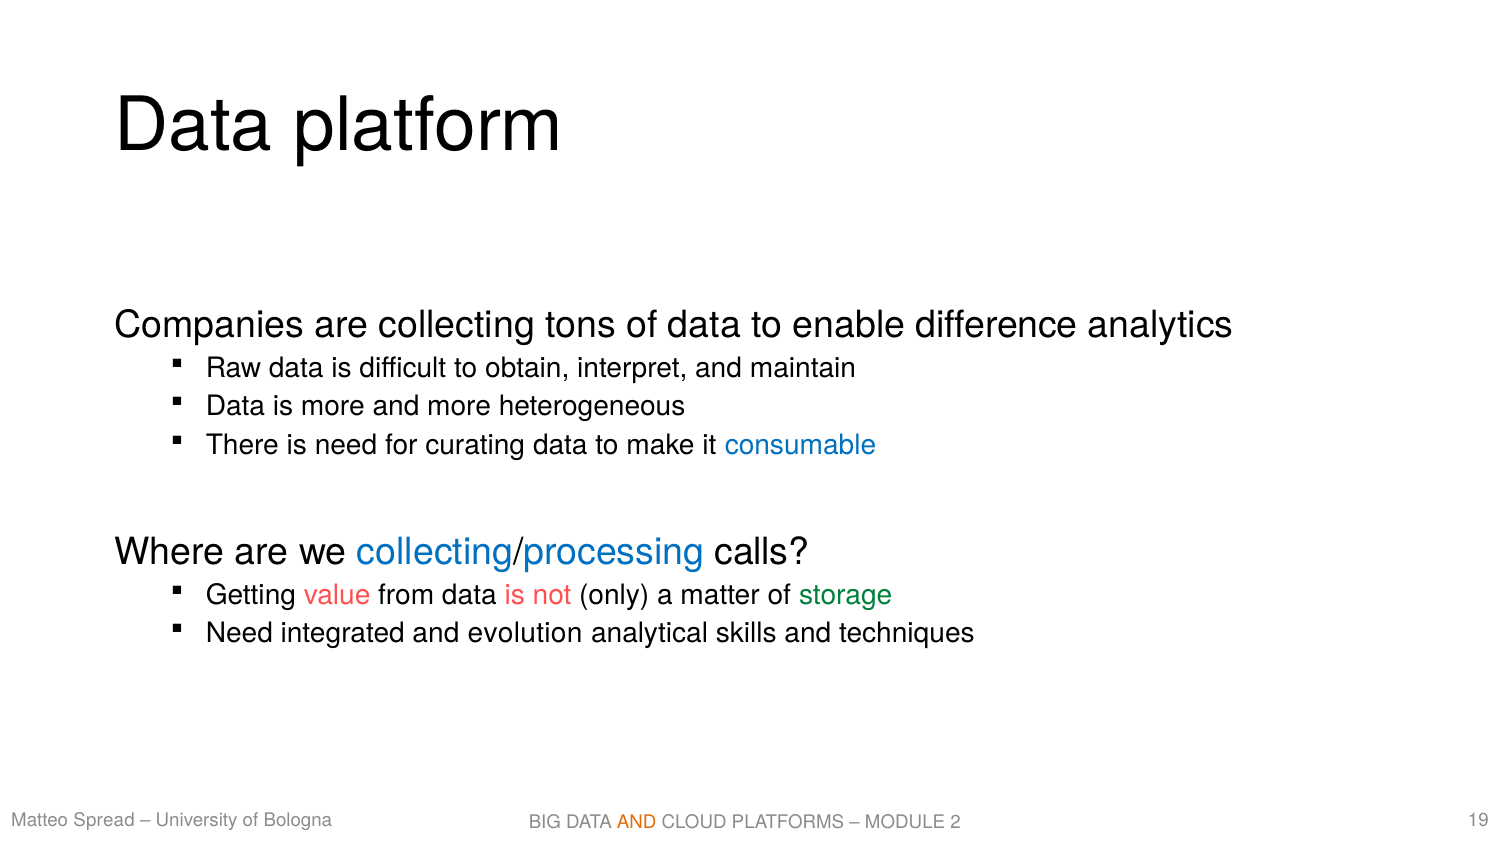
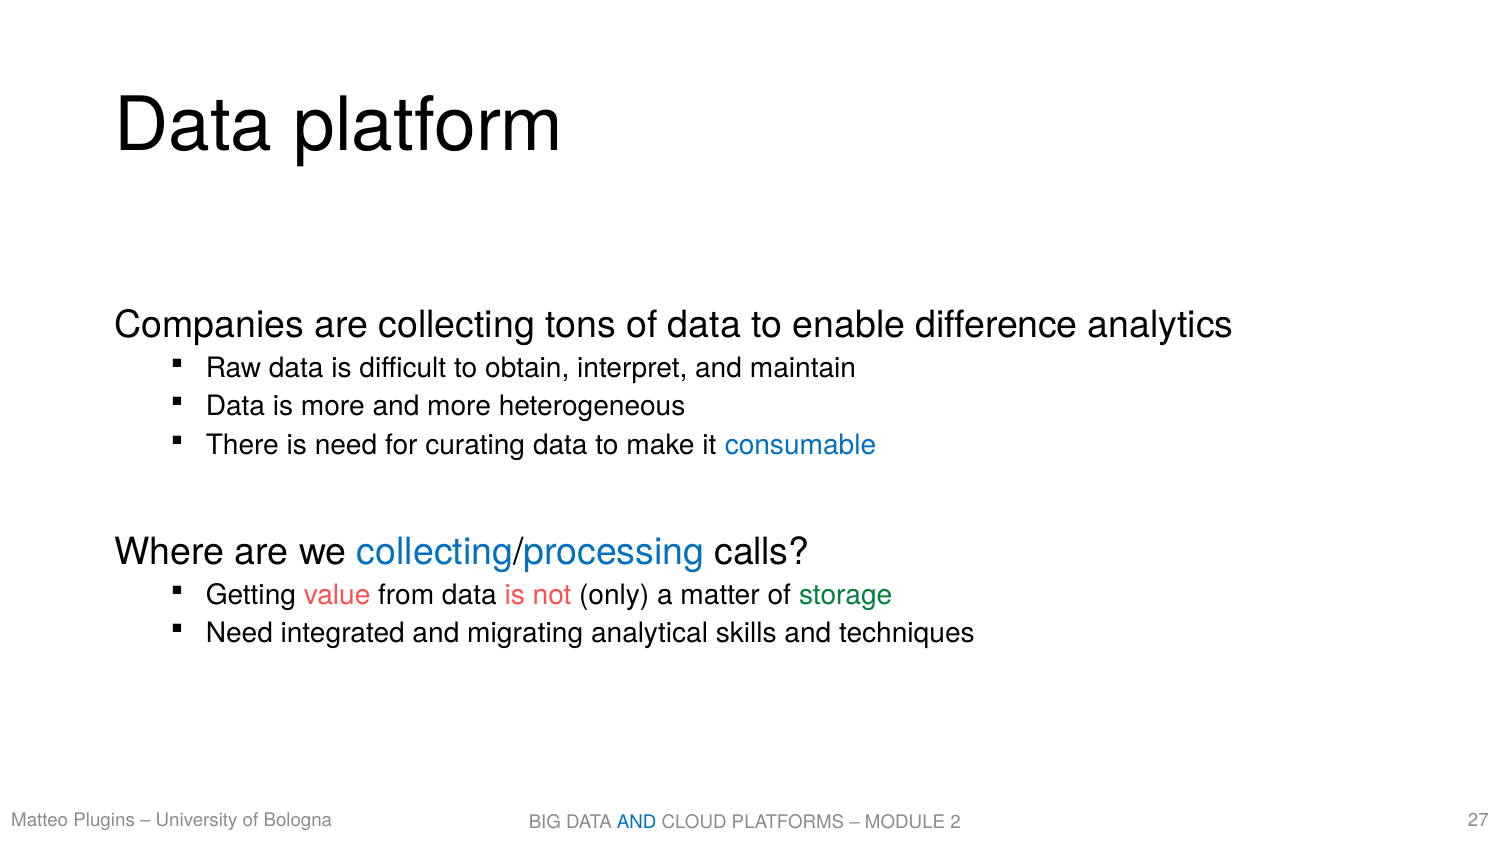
evolution: evolution -> migrating
Spread: Spread -> Plugins
19: 19 -> 27
AND at (637, 823) colour: orange -> blue
